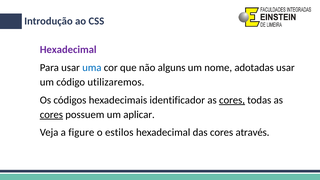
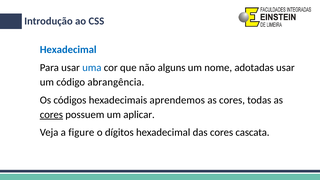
Hexadecimal at (68, 50) colour: purple -> blue
utilizaremos: utilizaremos -> abrangência
identificador: identificador -> aprendemos
cores at (232, 100) underline: present -> none
estilos: estilos -> dígitos
através: através -> cascata
